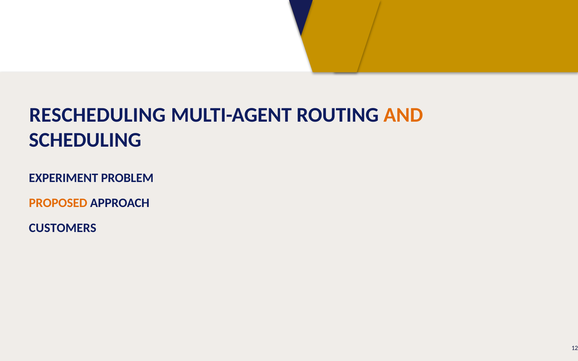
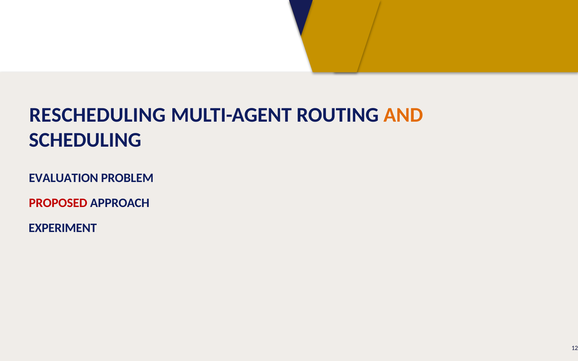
EXPERIMENT: EXPERIMENT -> EVALUATION
PROPOSED colour: orange -> red
CUSTOMERS: CUSTOMERS -> EXPERIMENT
